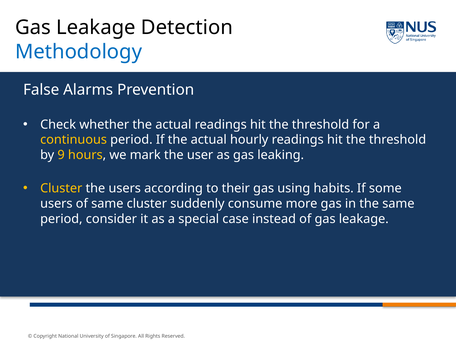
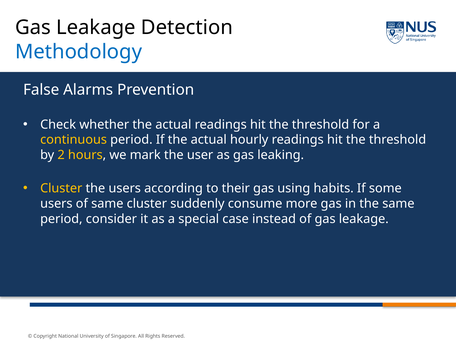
9: 9 -> 2
